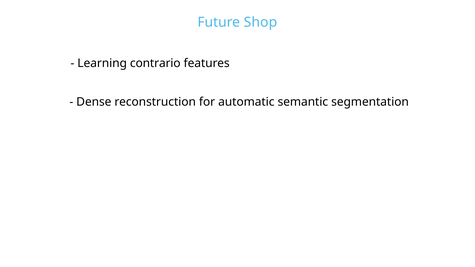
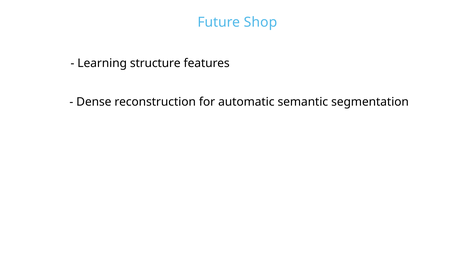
contrario: contrario -> structure
